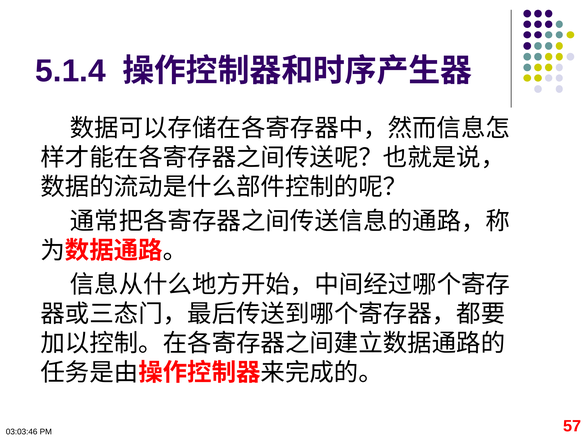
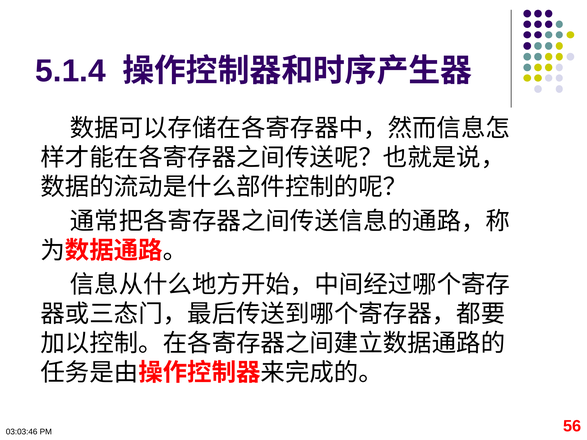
57: 57 -> 56
